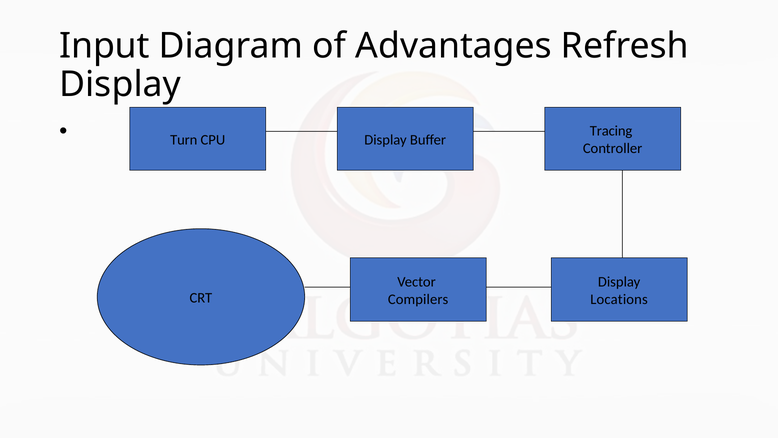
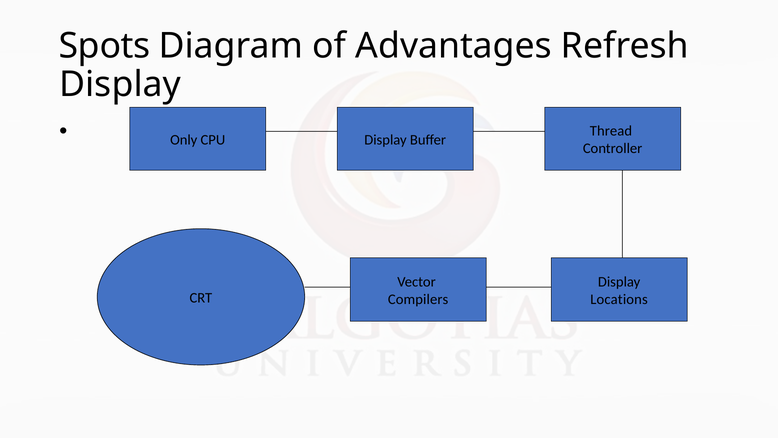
Input: Input -> Spots
Tracing: Tracing -> Thread
Turn: Turn -> Only
